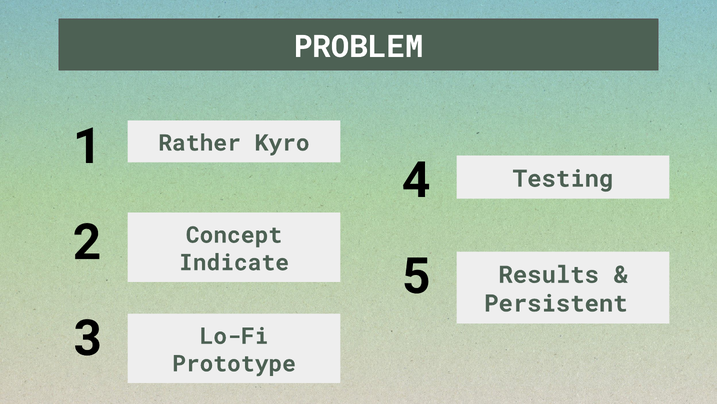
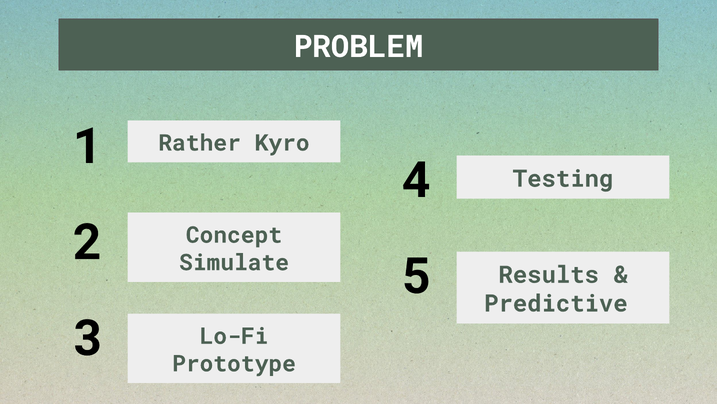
Indicate: Indicate -> Simulate
Persistent: Persistent -> Predictive
